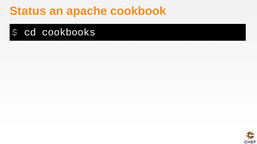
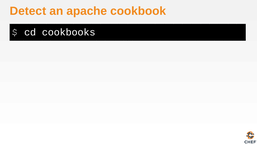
Status: Status -> Detect
